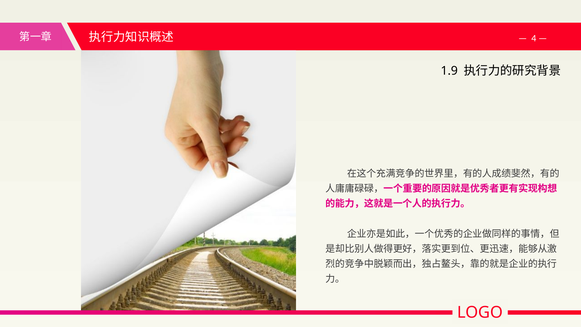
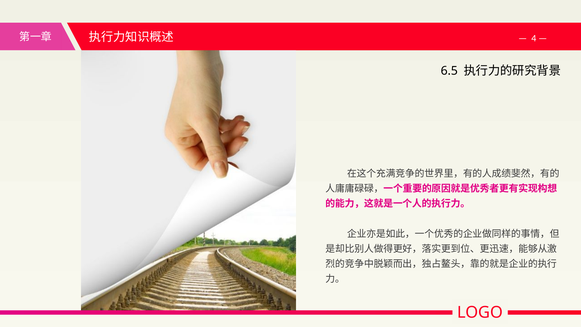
1.9: 1.9 -> 6.5
